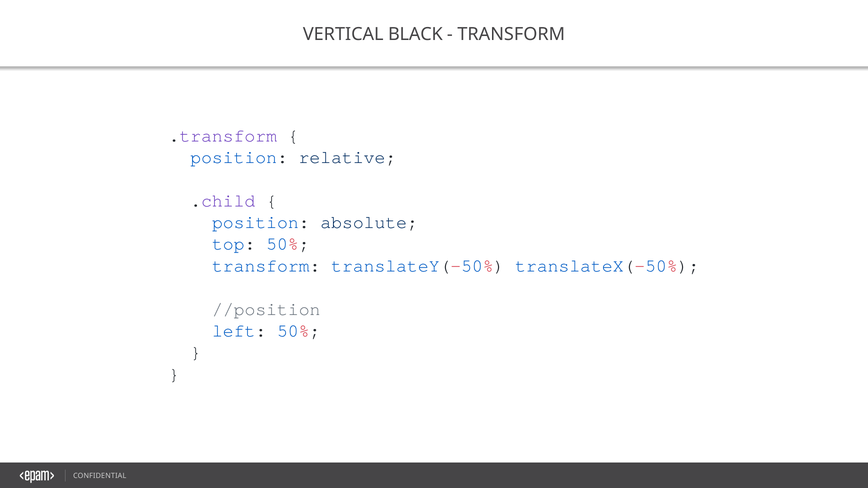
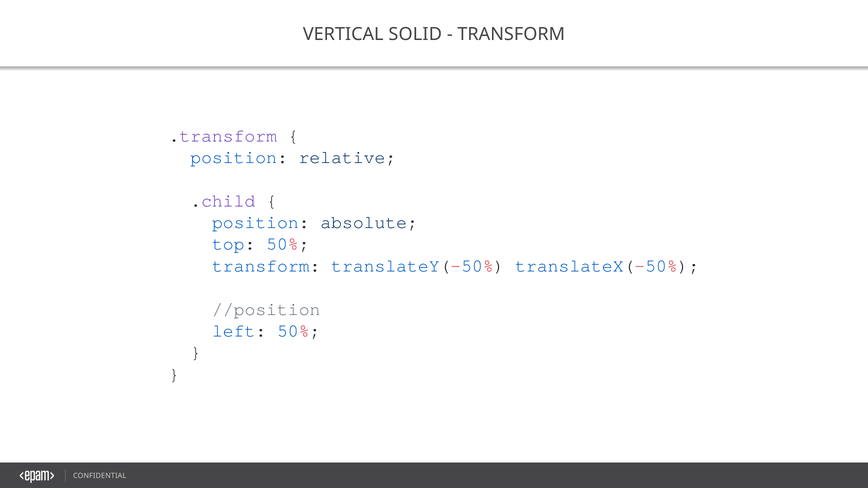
BLACK: BLACK -> SOLID
